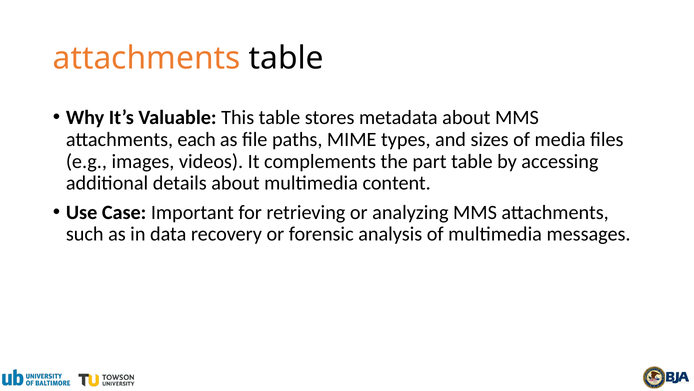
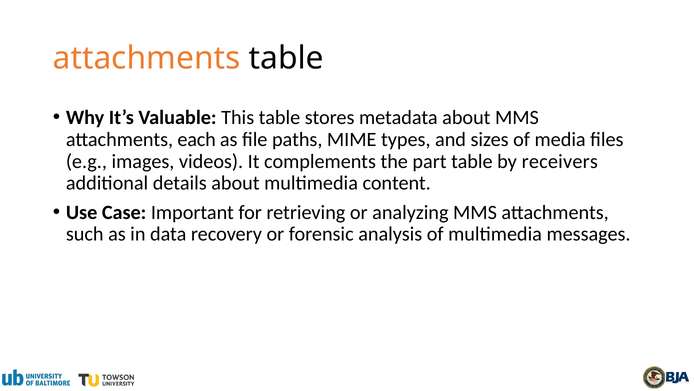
accessing: accessing -> receivers
